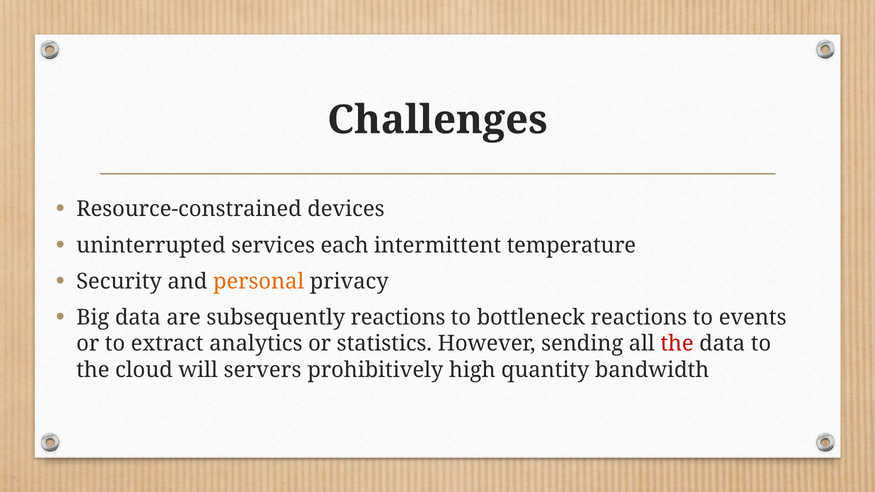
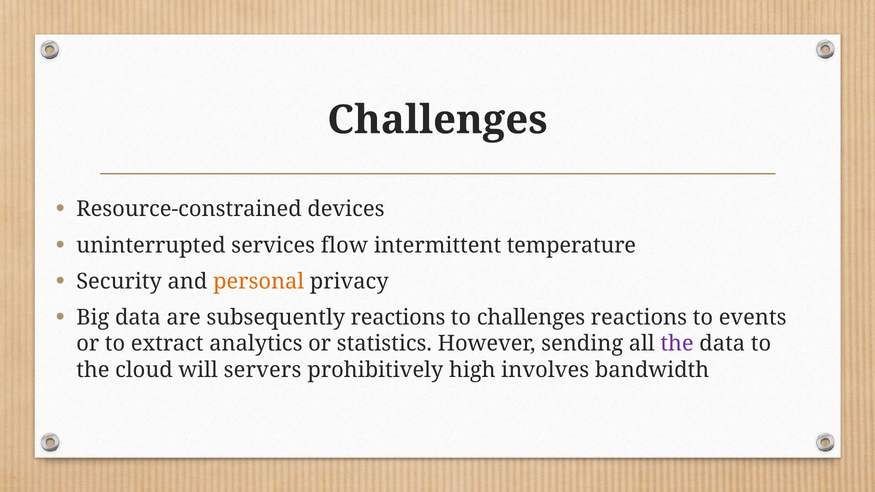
each: each -> flow
to bottleneck: bottleneck -> challenges
the at (677, 344) colour: red -> purple
quantity: quantity -> involves
